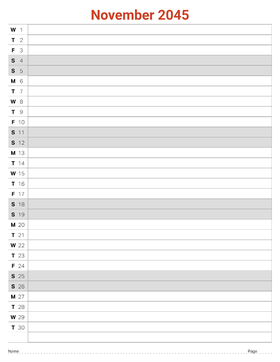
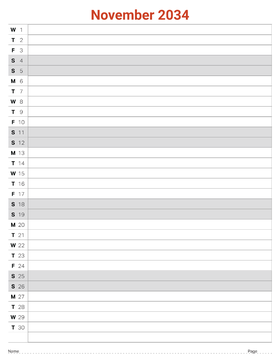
2045: 2045 -> 2034
